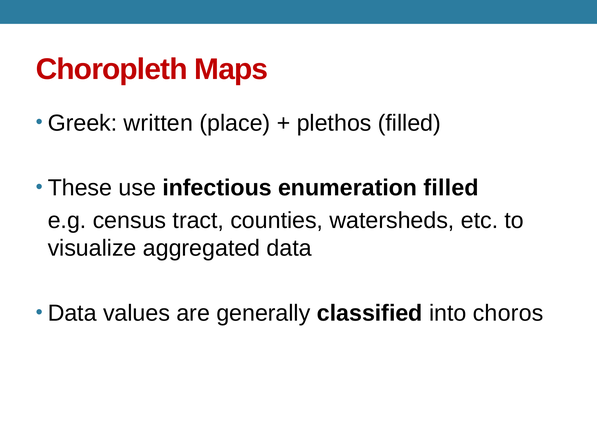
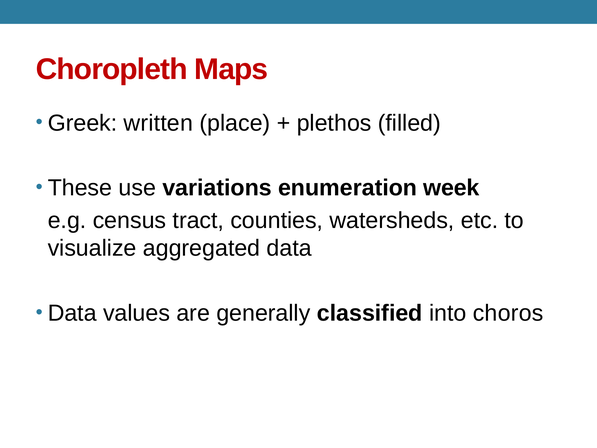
infectious: infectious -> variations
enumeration filled: filled -> week
